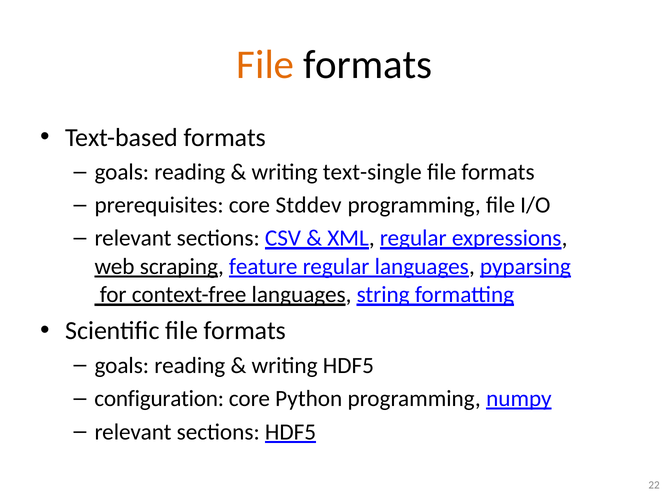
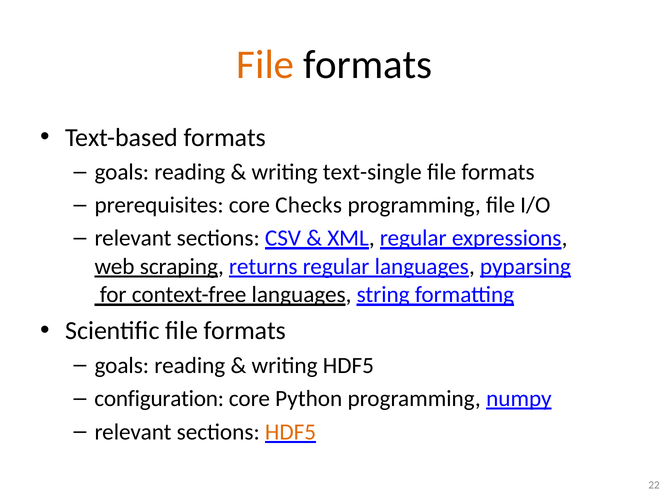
Stddev: Stddev -> Checks
feature: feature -> returns
HDF5 at (291, 433) colour: black -> orange
